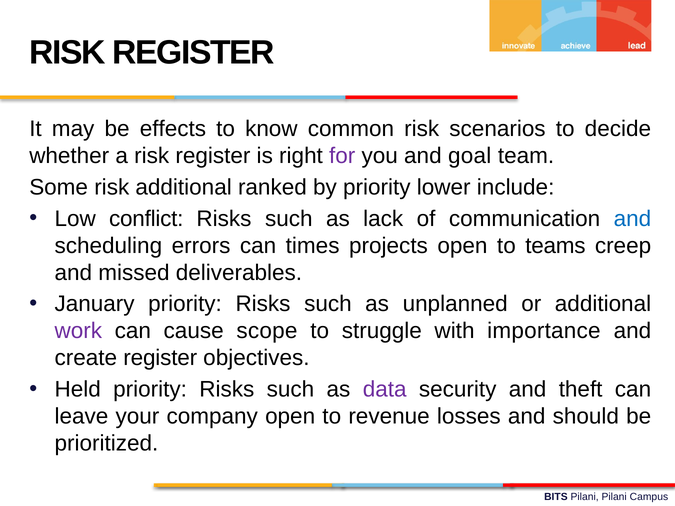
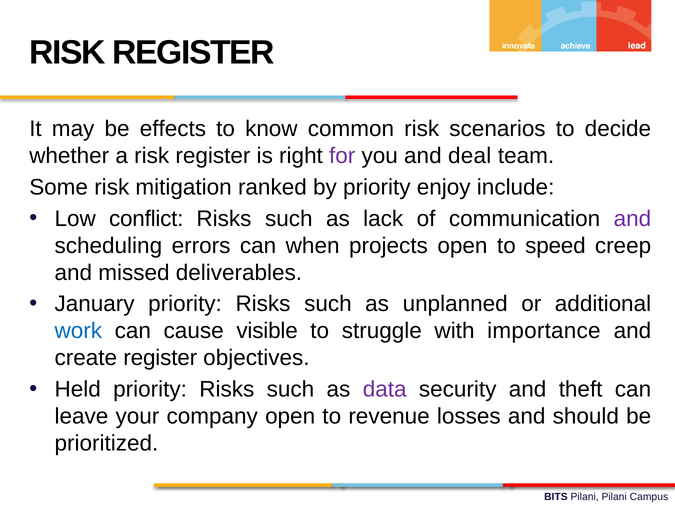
goal: goal -> deal
risk additional: additional -> mitigation
lower: lower -> enjoy
and at (632, 219) colour: blue -> purple
times: times -> when
teams: teams -> speed
work colour: purple -> blue
scope: scope -> visible
